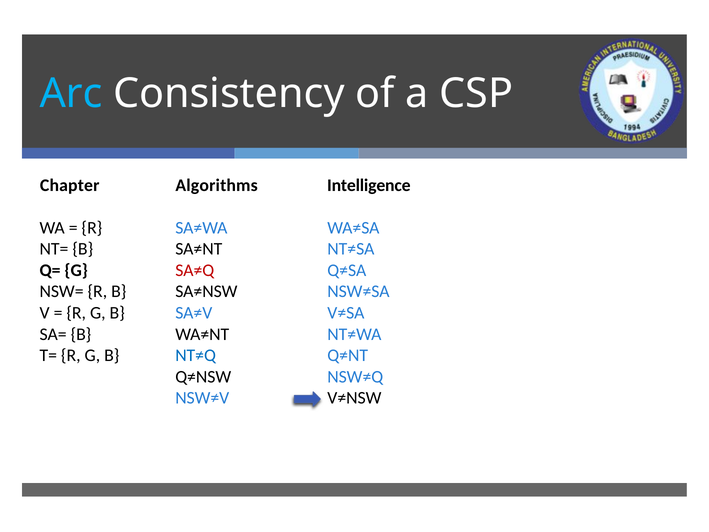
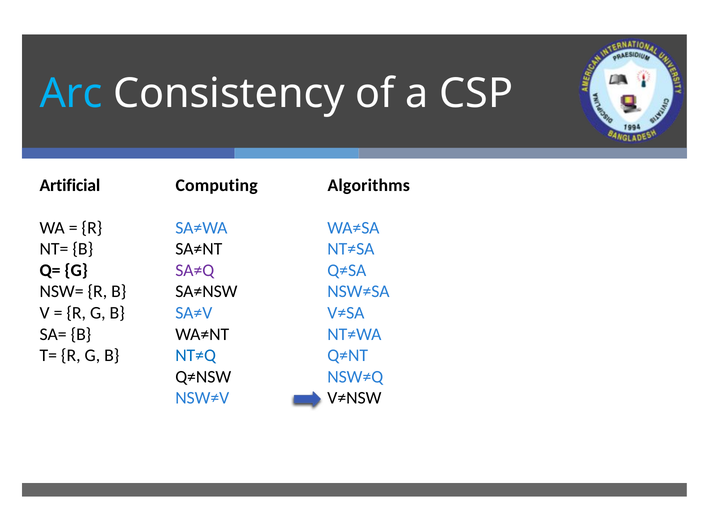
Chapter: Chapter -> Artificial
Algorithms: Algorithms -> Computing
Intelligence: Intelligence -> Algorithms
SA≠Q colour: red -> purple
